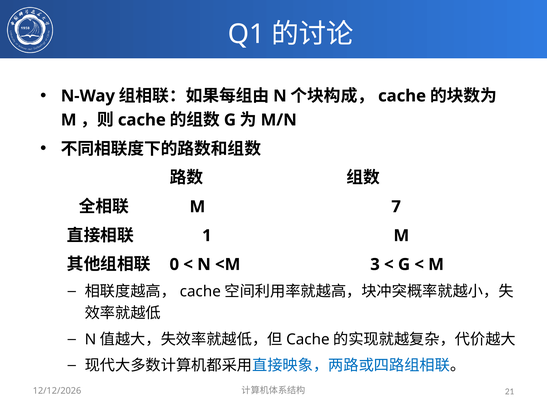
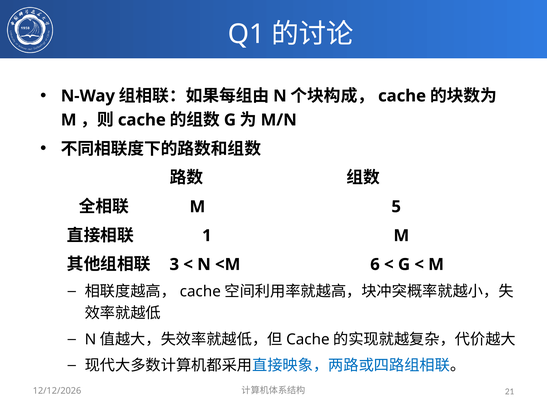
7: 7 -> 5
0: 0 -> 3
3: 3 -> 6
